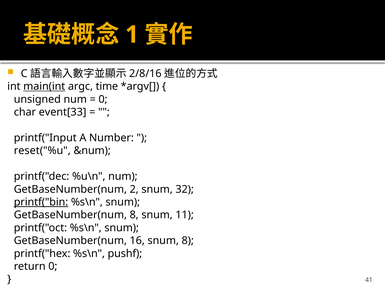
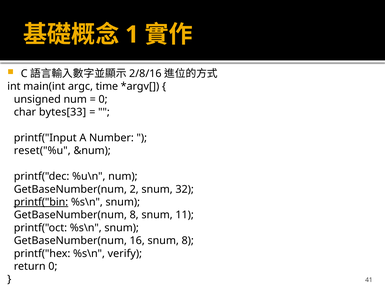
main(int underline: present -> none
event[33: event[33 -> bytes[33
pushf: pushf -> verify
